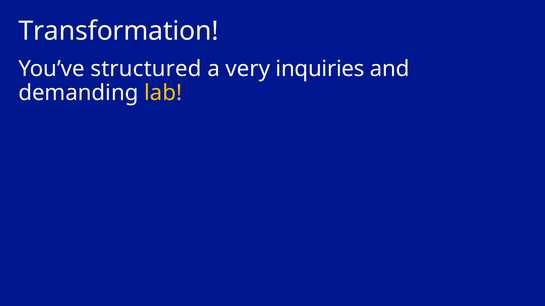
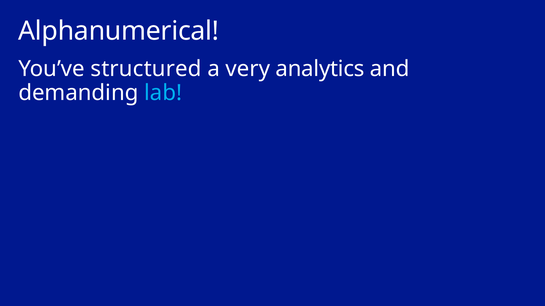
Transformation: Transformation -> Alphanumerical
inquiries: inquiries -> analytics
lab colour: yellow -> light blue
